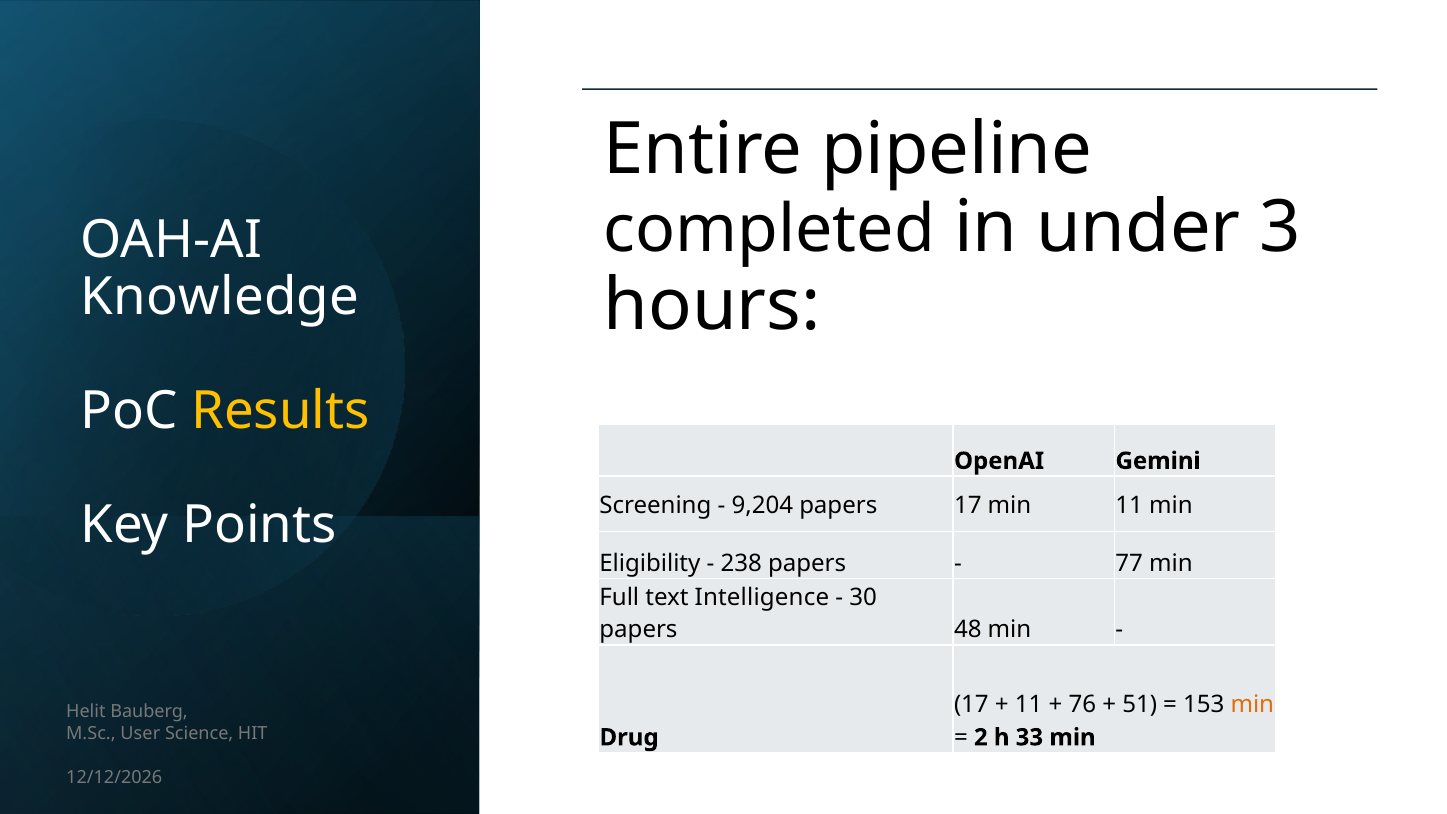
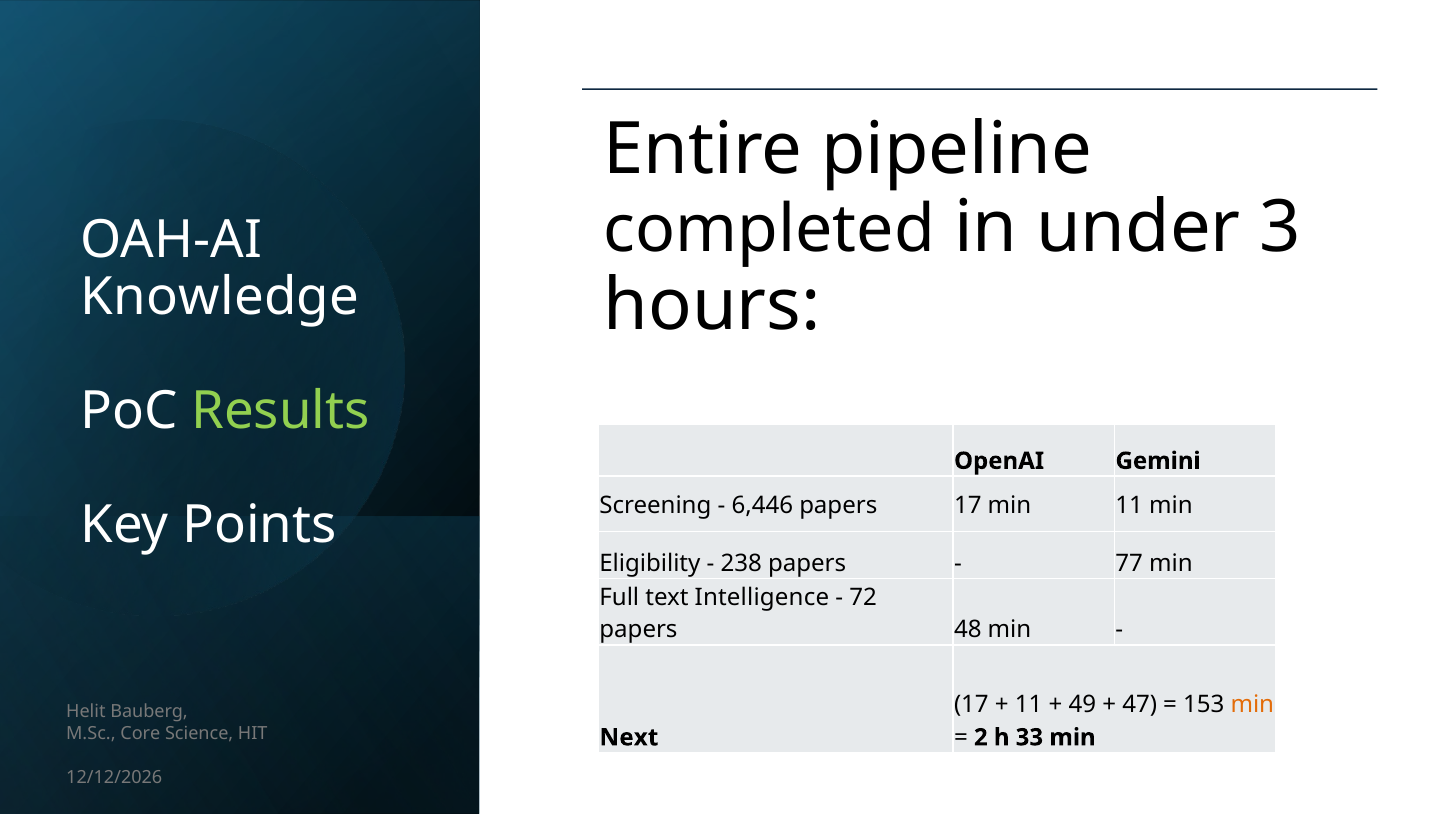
Results colour: yellow -> light green
9,204: 9,204 -> 6,446
30: 30 -> 72
76: 76 -> 49
51: 51 -> 47
User: User -> Core
Drug: Drug -> Next
